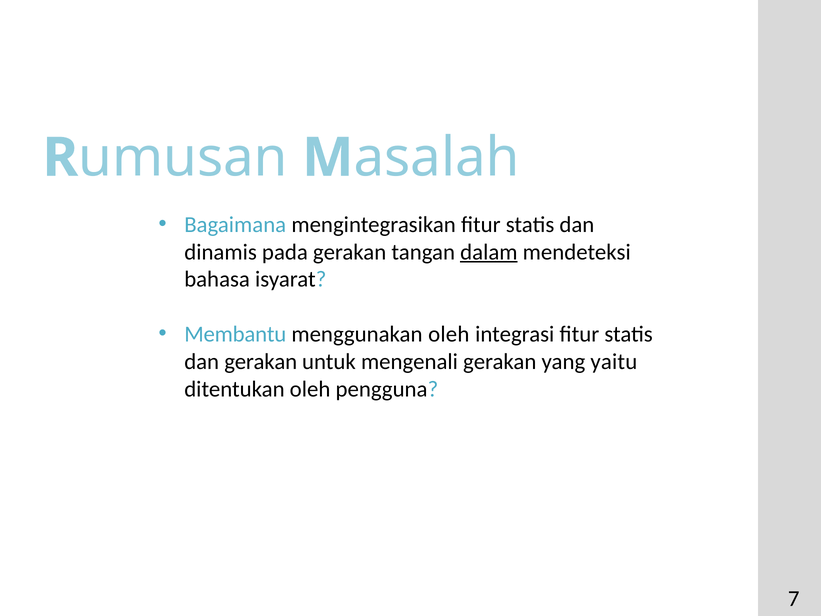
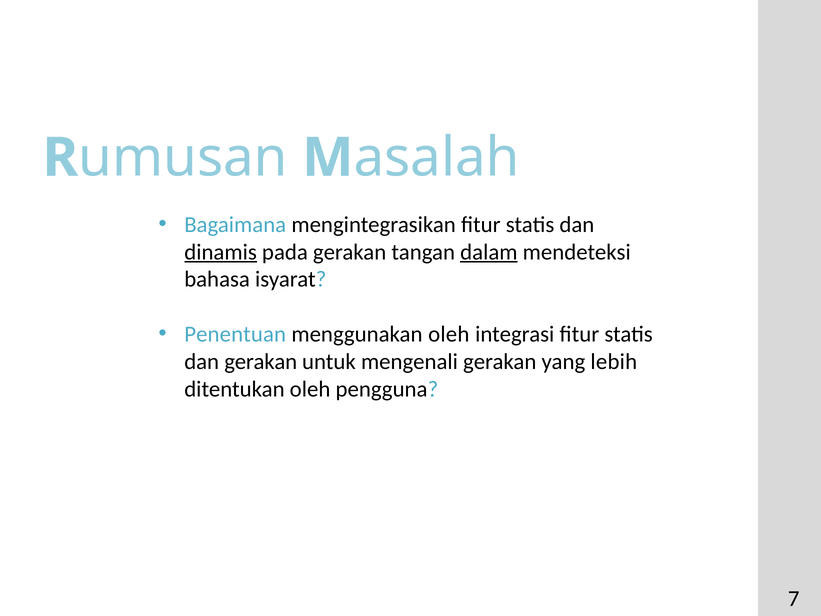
dinamis underline: none -> present
Membantu: Membantu -> Penentuan
yaitu: yaitu -> lebih
